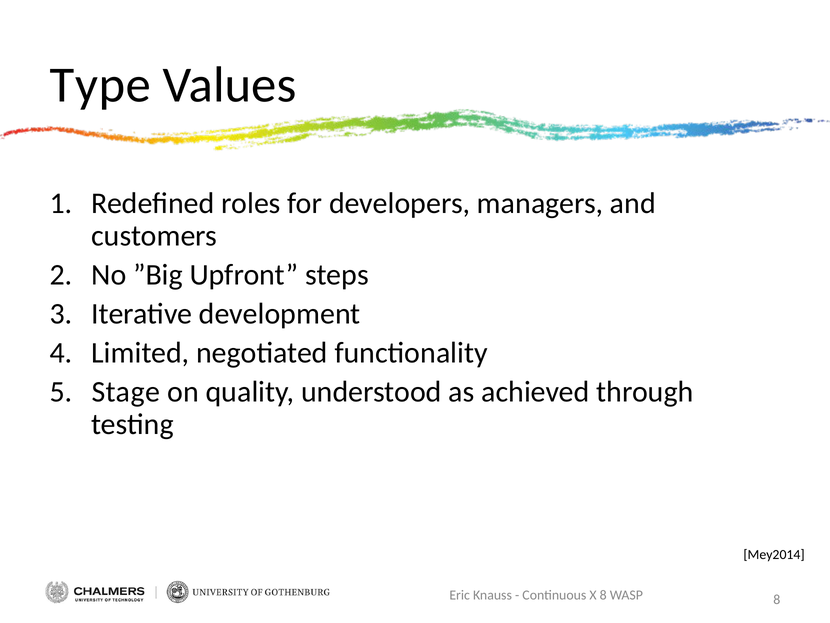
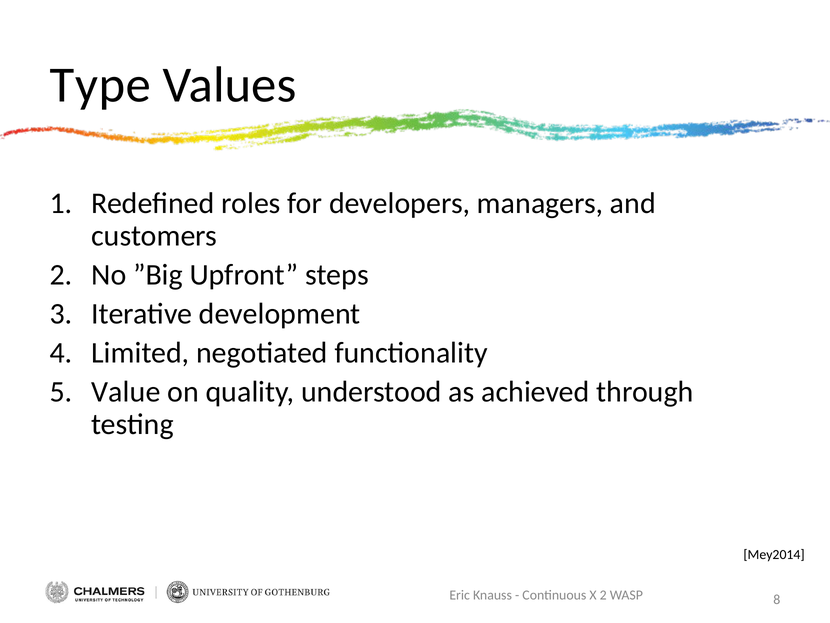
Stage: Stage -> Value
X 8: 8 -> 2
